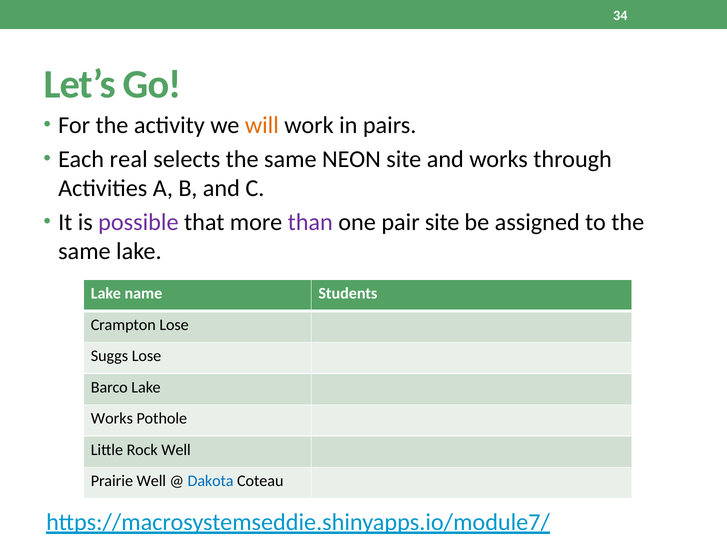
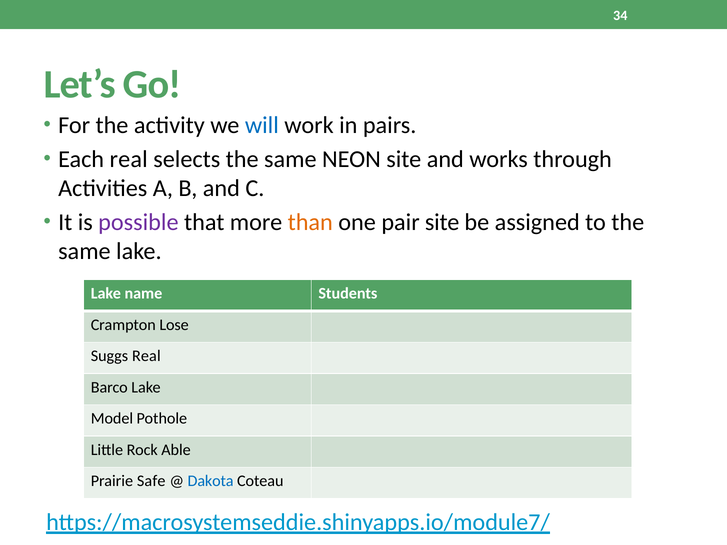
will colour: orange -> blue
than colour: purple -> orange
Suggs Lose: Lose -> Real
Works at (112, 419): Works -> Model
Rock Well: Well -> Able
Prairie Well: Well -> Safe
